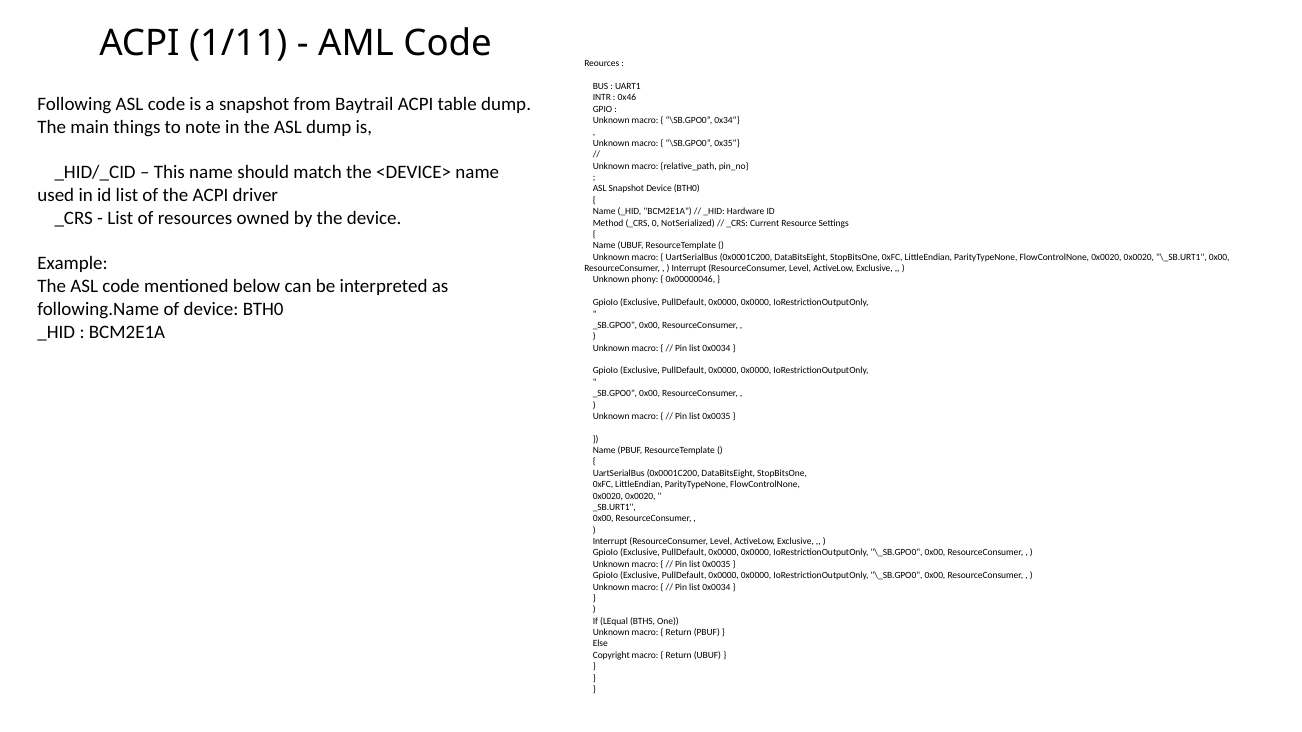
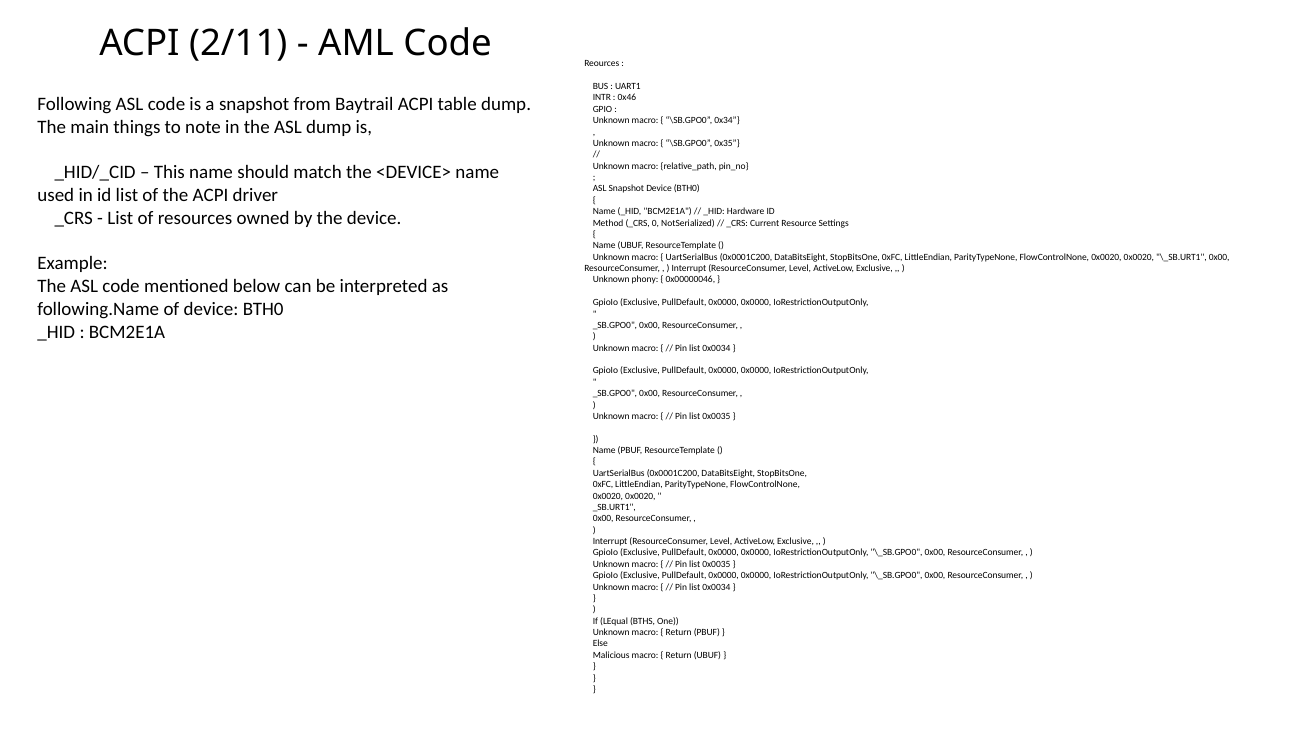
1/11: 1/11 -> 2/11
Copyright: Copyright -> Malicious
